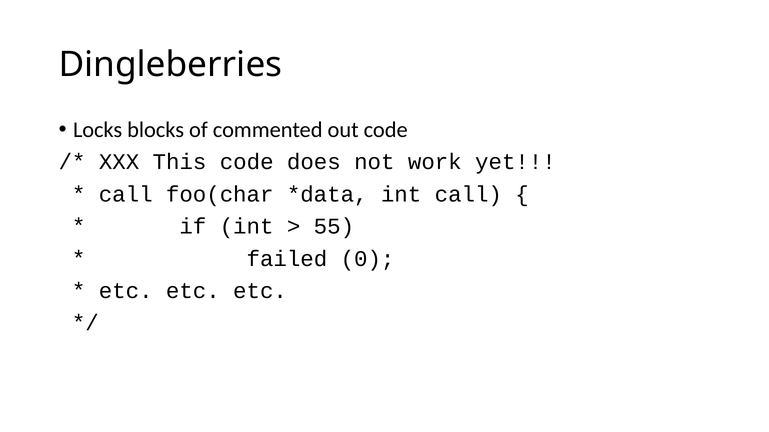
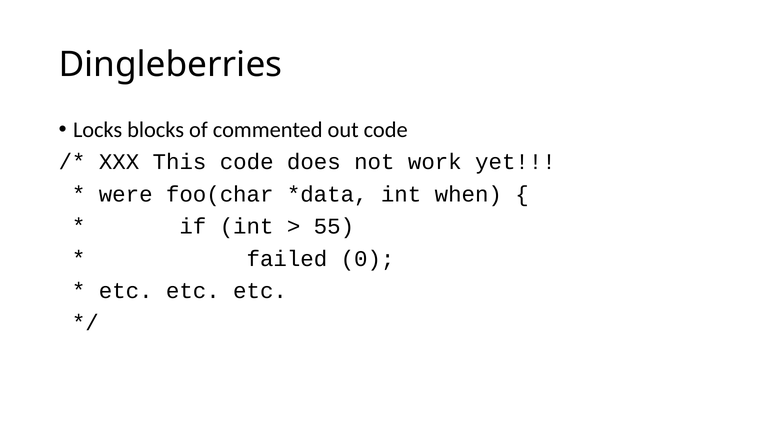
call at (126, 195): call -> were
int call: call -> when
